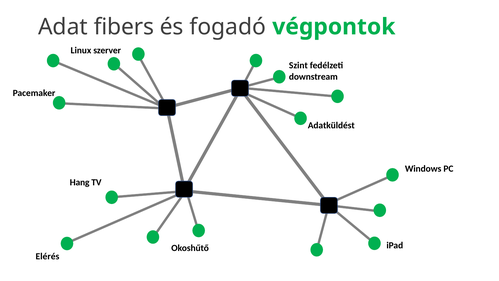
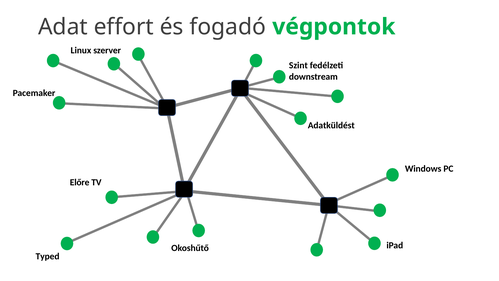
fibers: fibers -> effort
Hang: Hang -> Előre
Elérés: Elérés -> Typed
